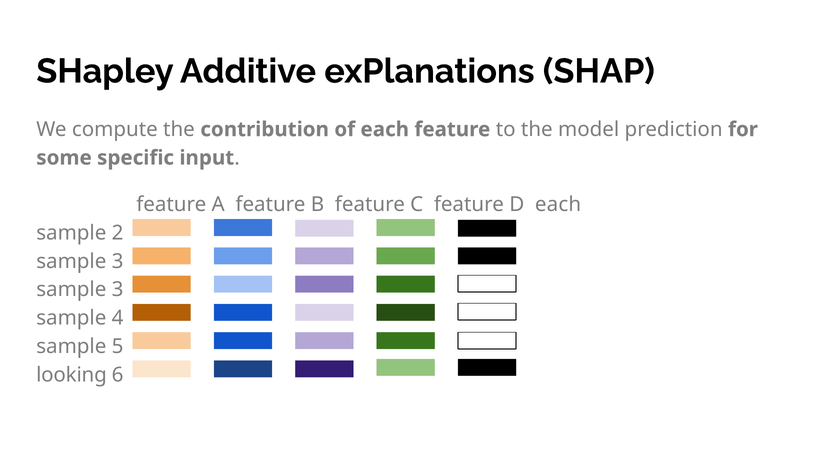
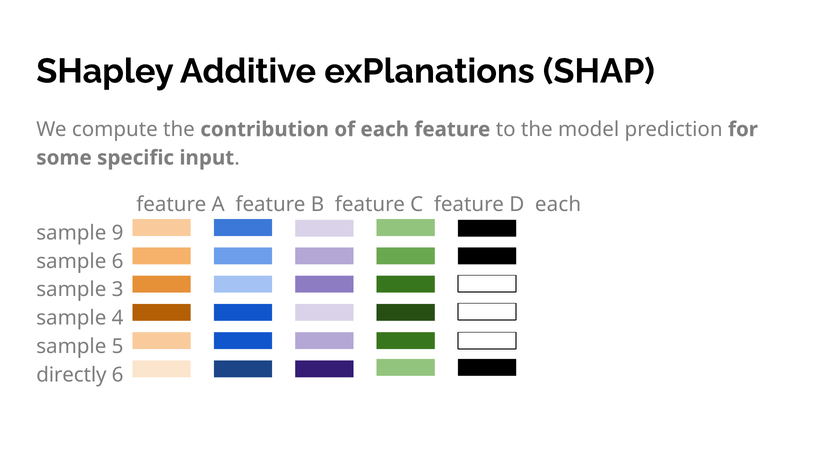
2: 2 -> 9
3 at (118, 261): 3 -> 6
looking: looking -> directly
